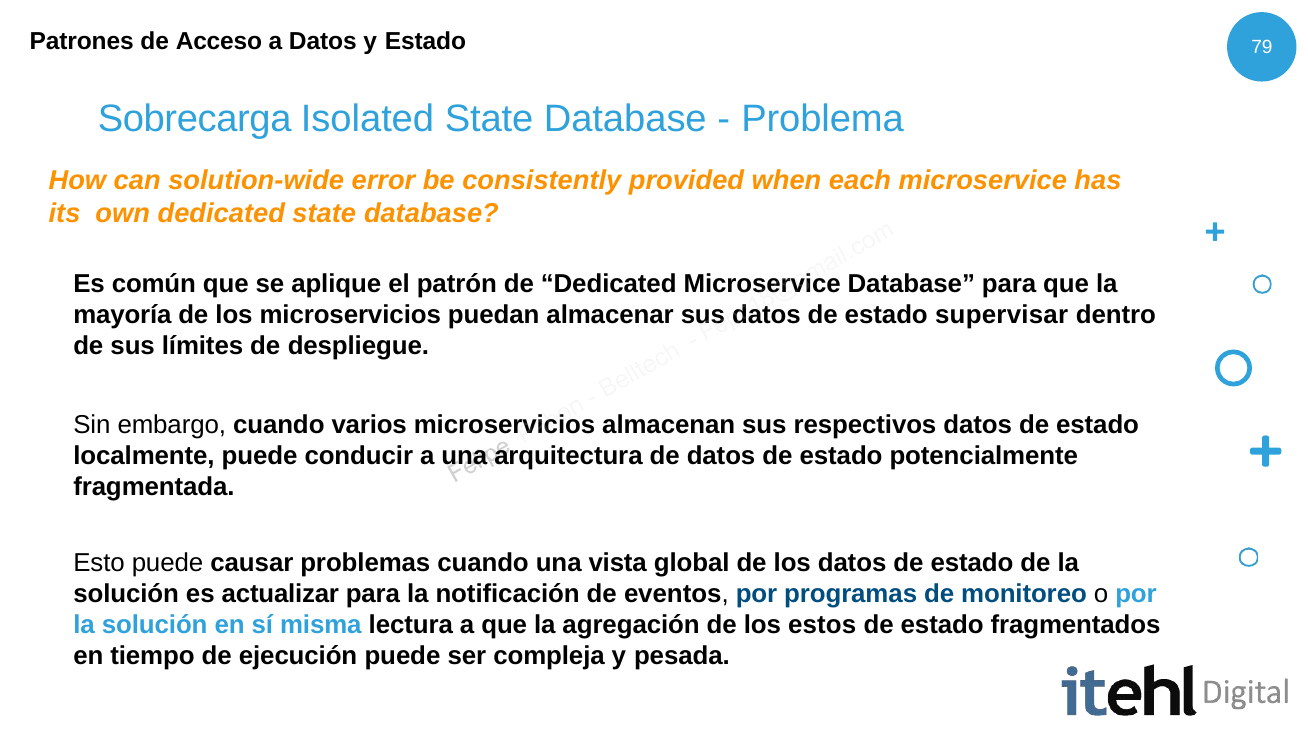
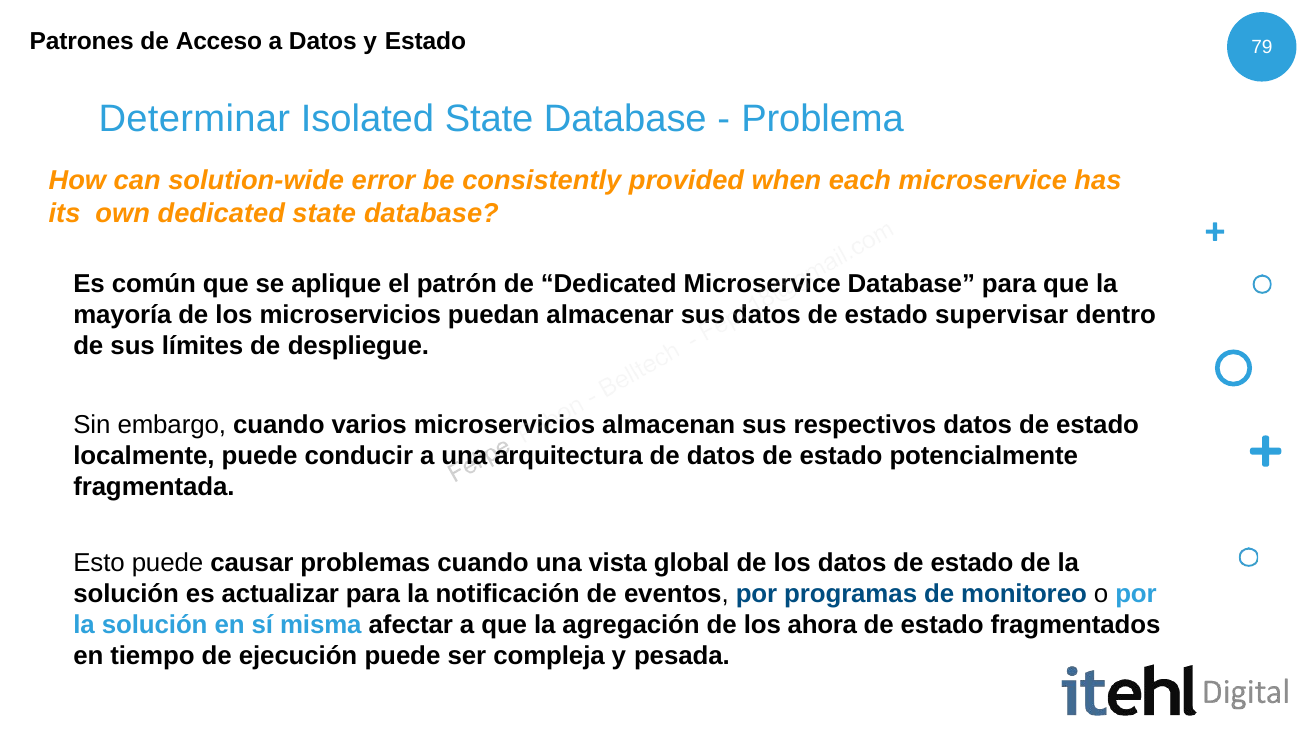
Sobrecarga: Sobrecarga -> Determinar
lectura: lectura -> afectar
estos: estos -> ahora
